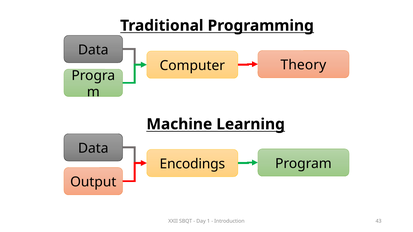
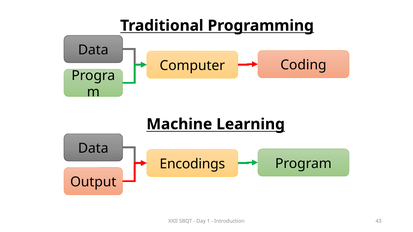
Theory: Theory -> Coding
